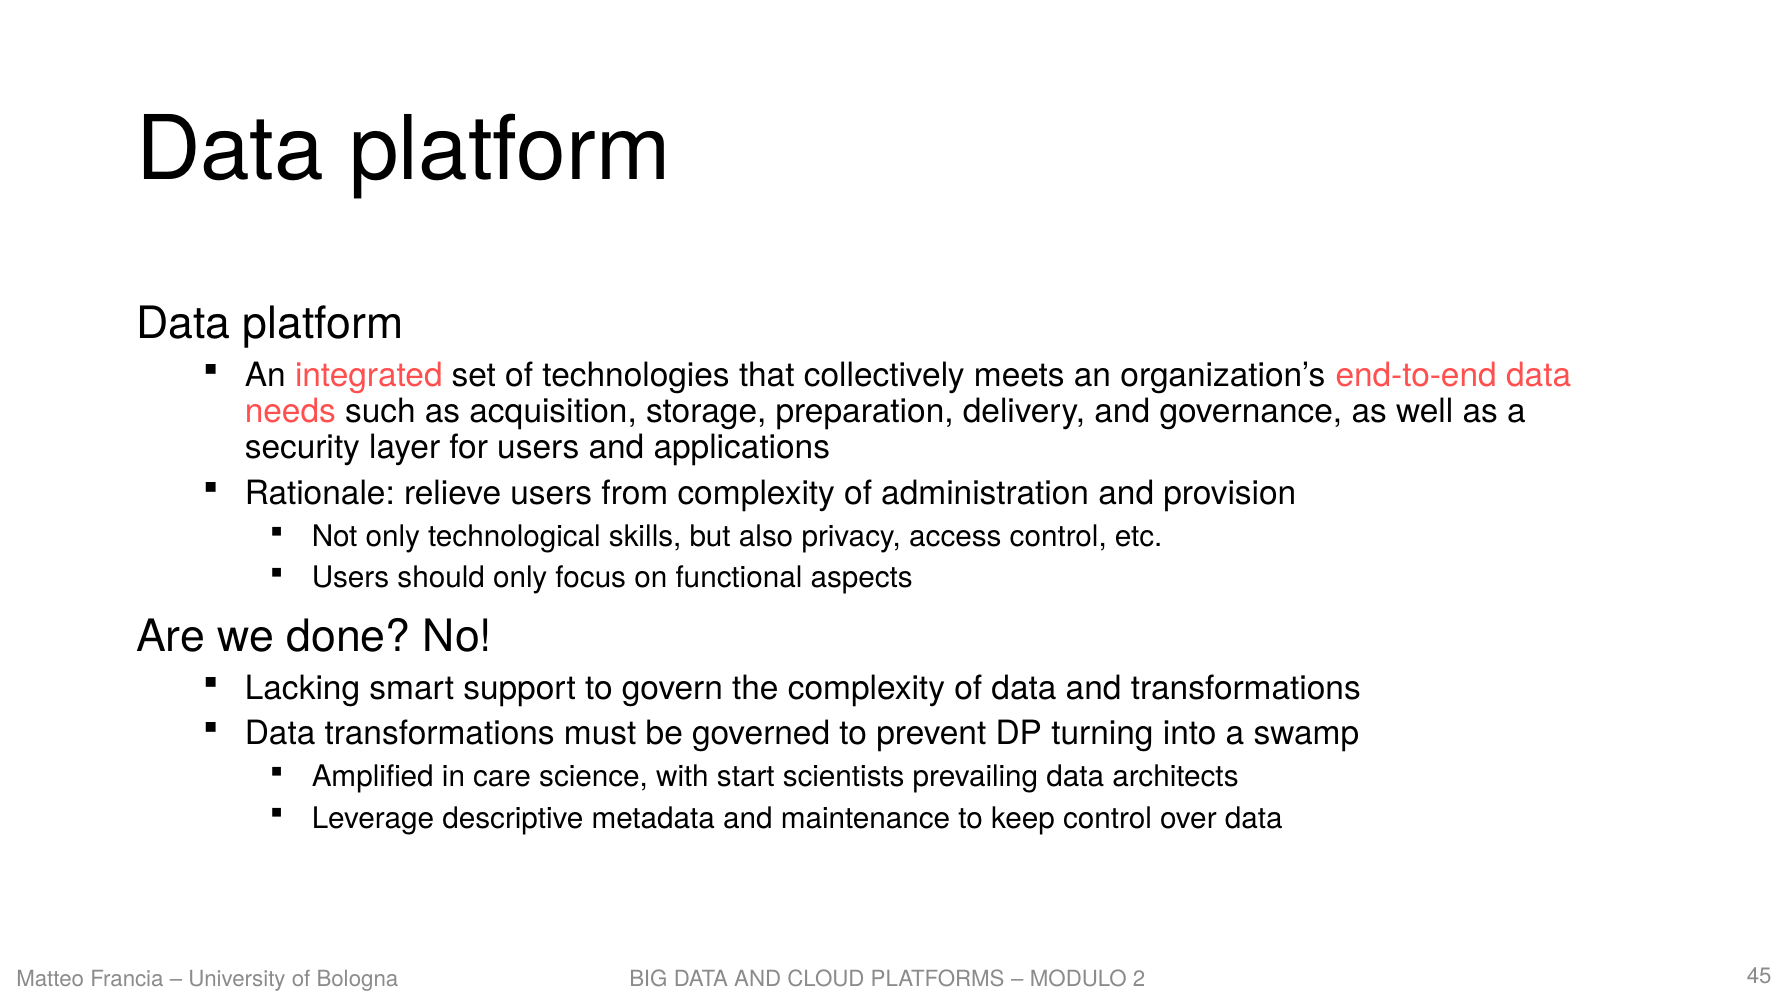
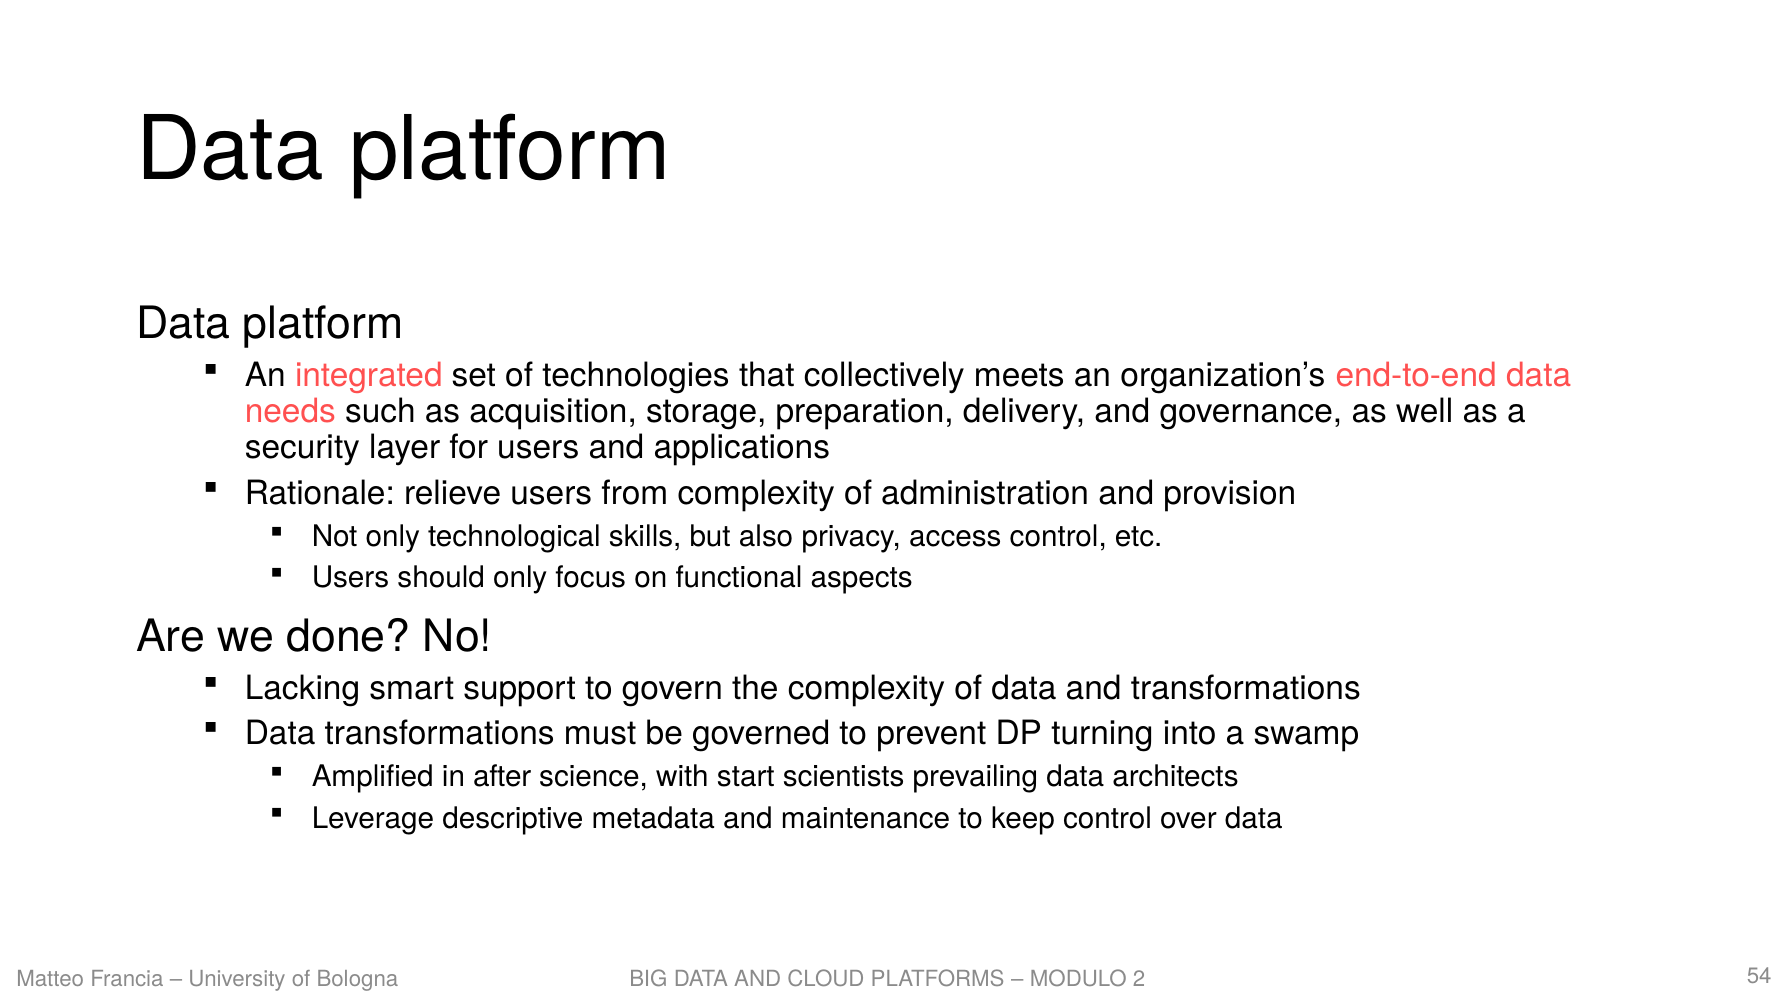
care: care -> after
45: 45 -> 54
